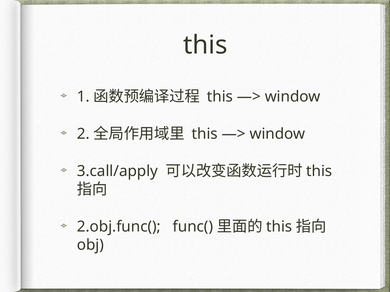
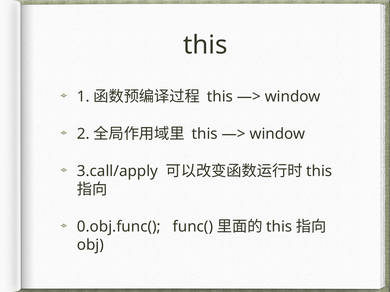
2.obj.func(: 2.obj.func( -> 0.obj.func(
